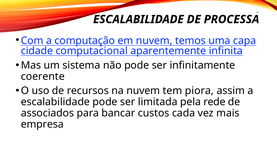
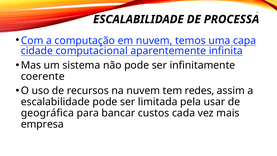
piora: piora -> redes
rede: rede -> usar
associados: associados -> geográfica
